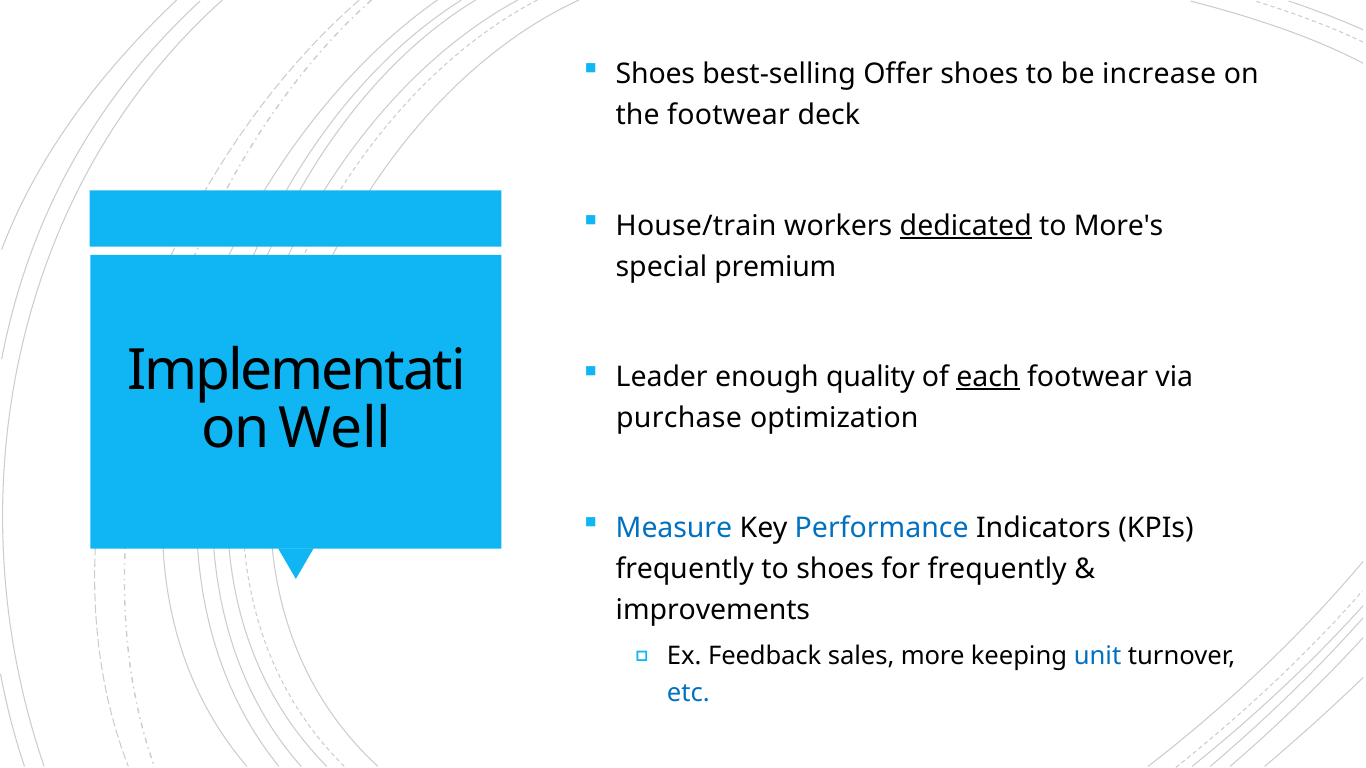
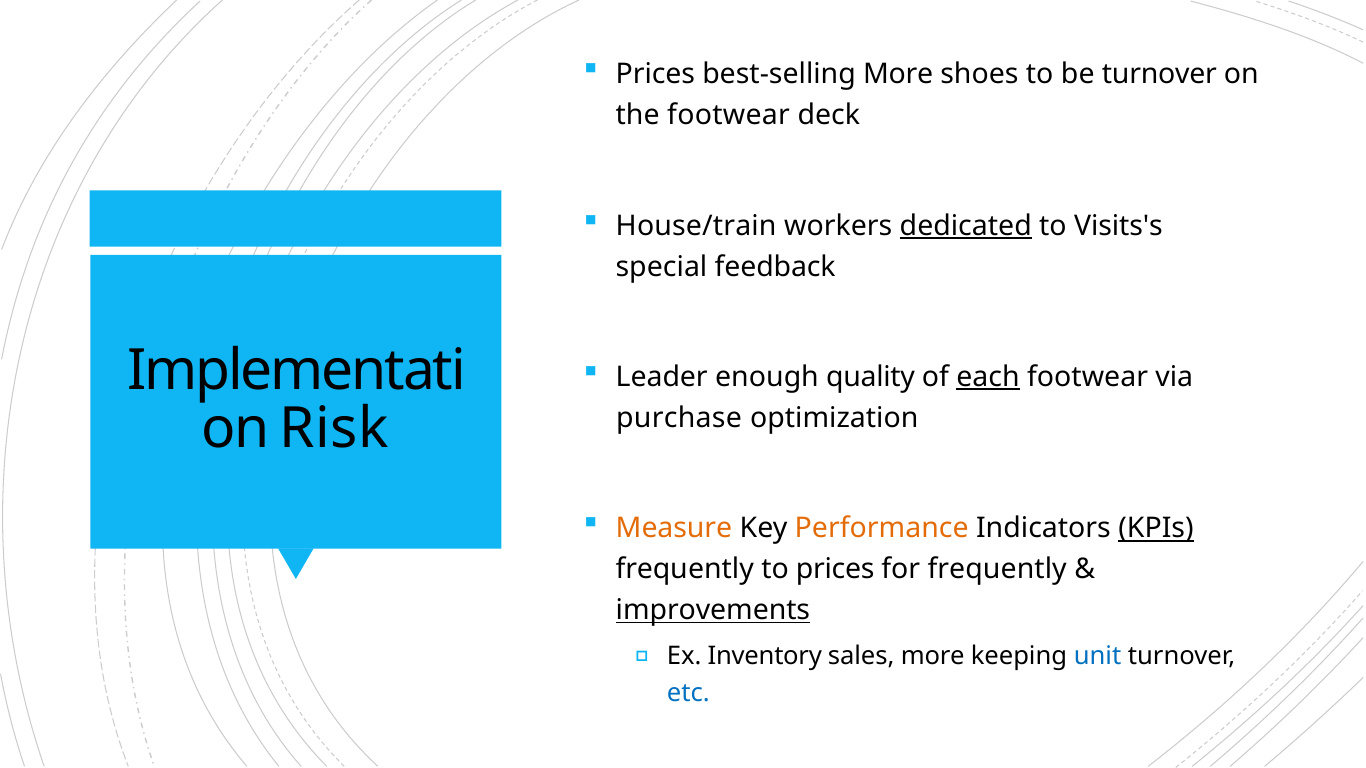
Shoes at (655, 74): Shoes -> Prices
best-selling Offer: Offer -> More
be increase: increase -> turnover
More's: More's -> Visits's
premium: premium -> feedback
Well: Well -> Risk
Measure colour: blue -> orange
Performance colour: blue -> orange
KPIs underline: none -> present
to shoes: shoes -> prices
improvements underline: none -> present
Feedback: Feedback -> Inventory
